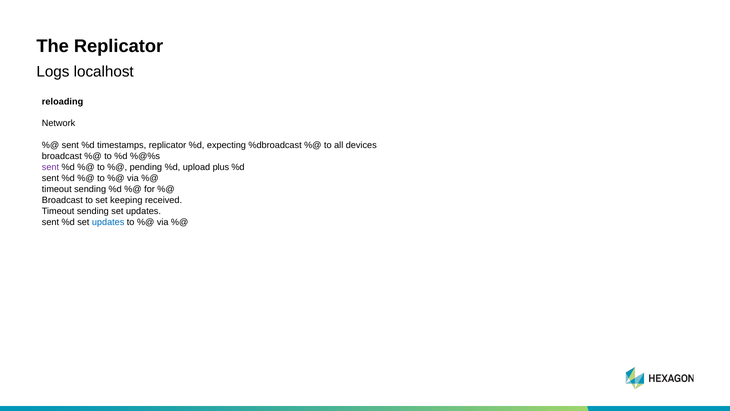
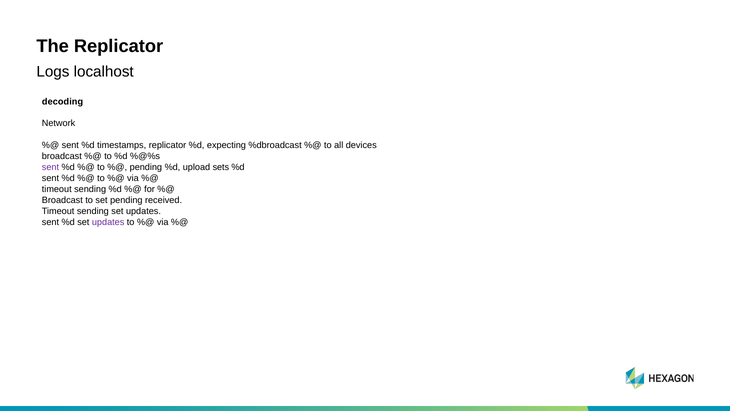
reloading: reloading -> decoding
plus: plus -> sets
set keeping: keeping -> pending
updates at (108, 222) colour: blue -> purple
